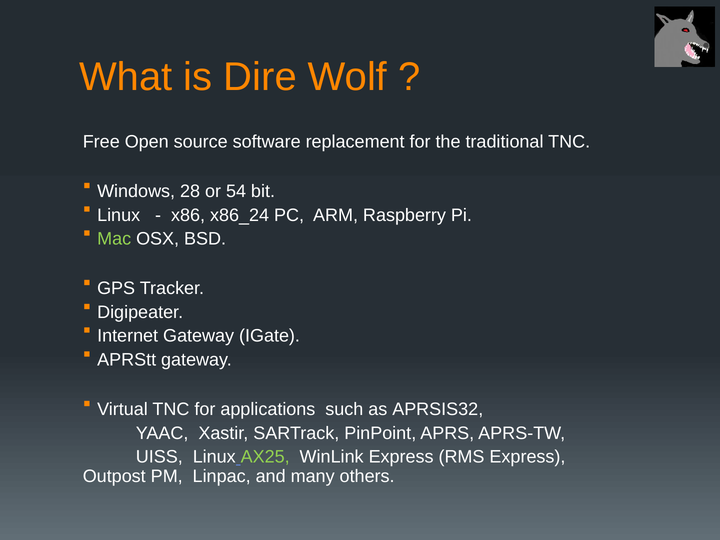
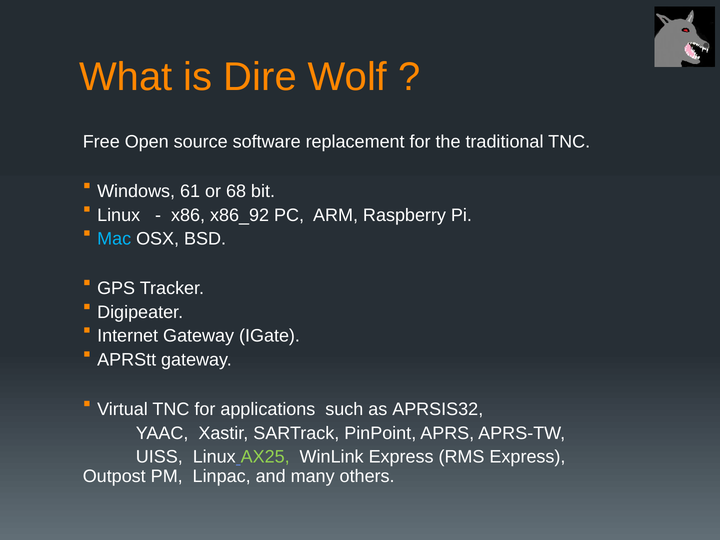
28: 28 -> 61
54: 54 -> 68
x86_24: x86_24 -> x86_92
Mac colour: light green -> light blue
